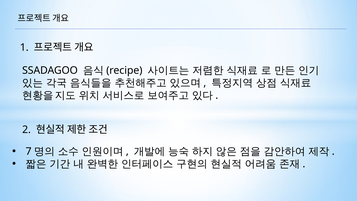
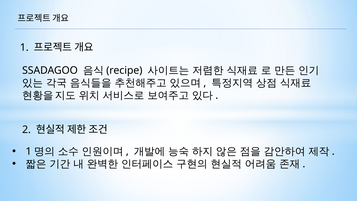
7 at (29, 151): 7 -> 1
